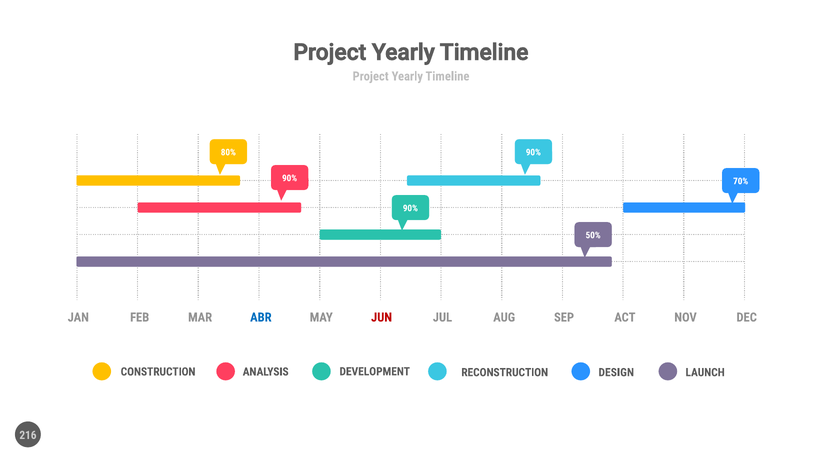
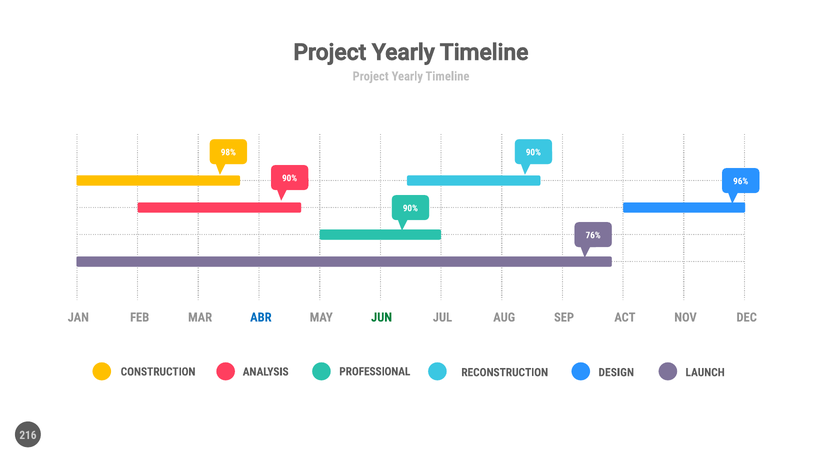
80%: 80% -> 98%
70%: 70% -> 96%
50%: 50% -> 76%
JUN colour: red -> green
DEVELOPMENT: DEVELOPMENT -> PROFESSIONAL
